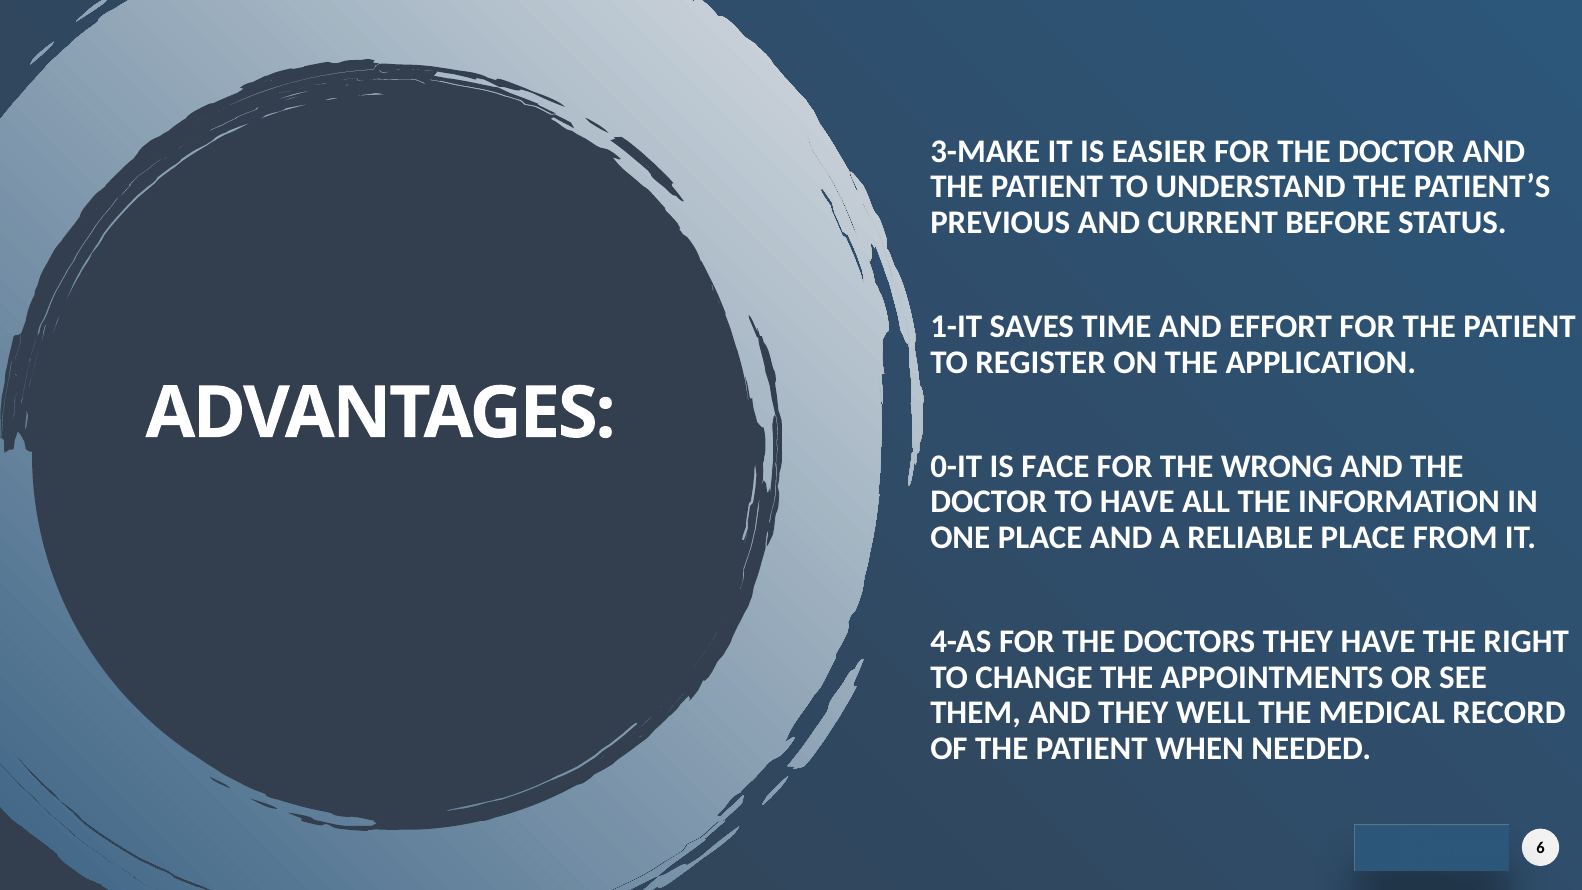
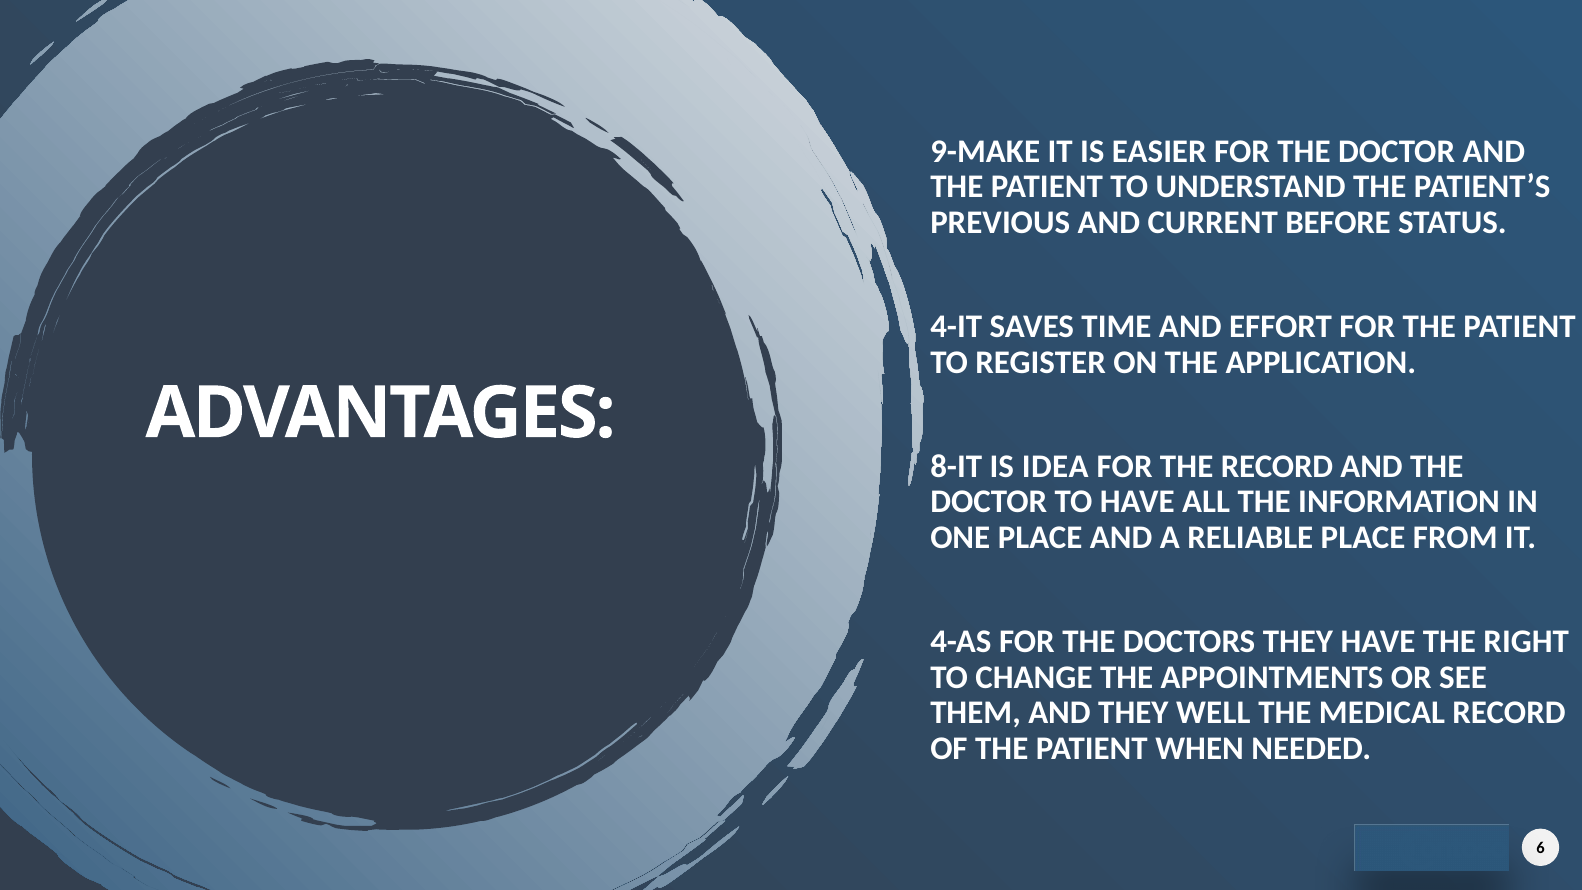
3-MAKE: 3-MAKE -> 9-MAKE
1-IT: 1-IT -> 4-IT
0-IT: 0-IT -> 8-IT
FACE: FACE -> IDEA
THE WRONG: WRONG -> RECORD
